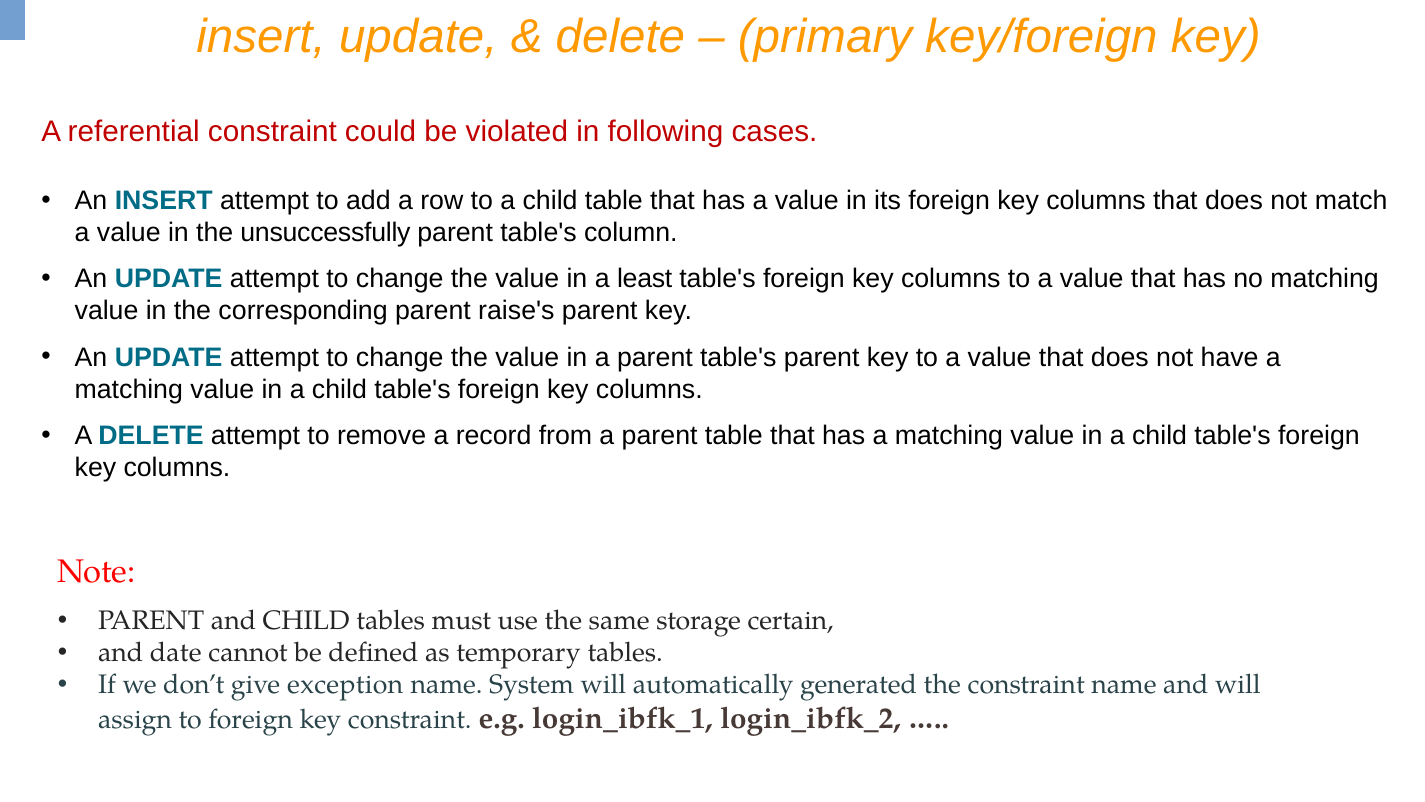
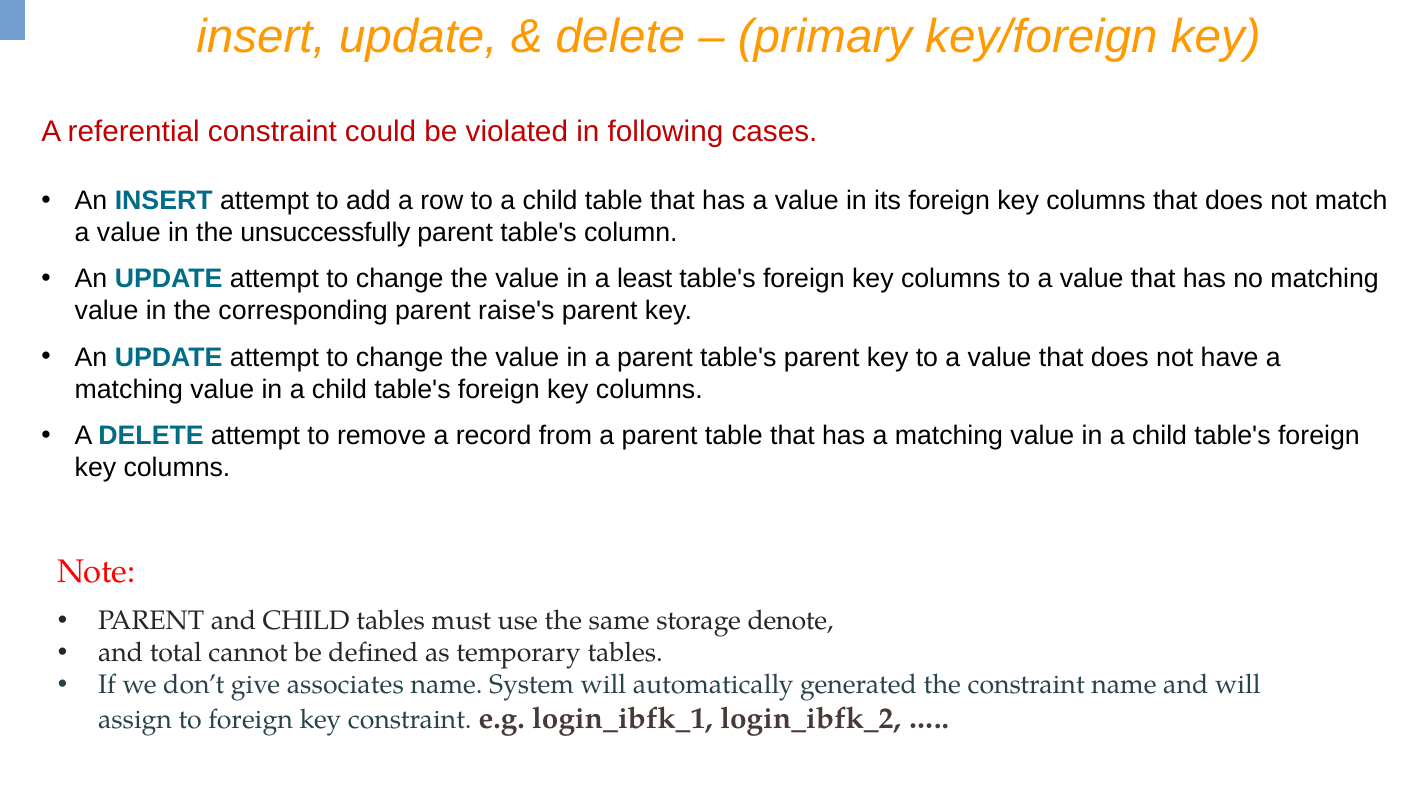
certain: certain -> denote
date: date -> total
exception: exception -> associates
